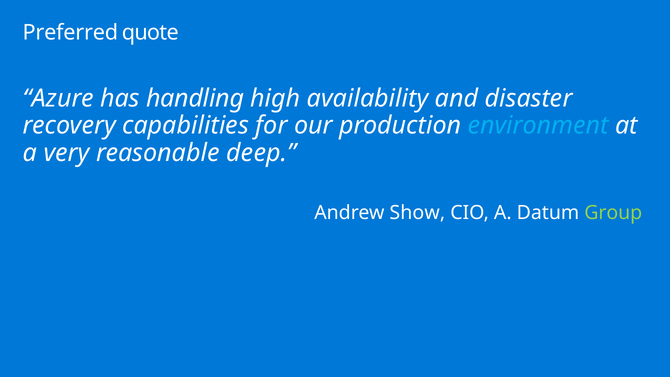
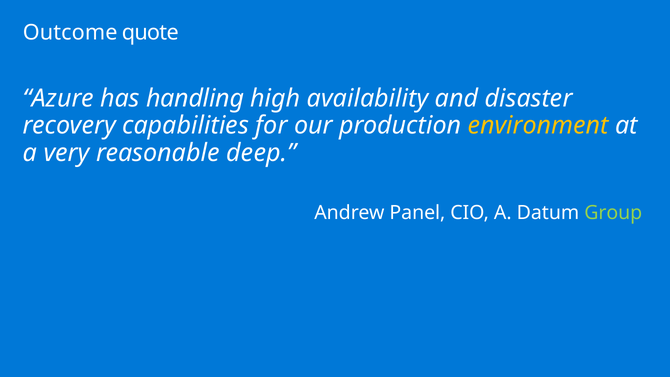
Preferred: Preferred -> Outcome
environment colour: light blue -> yellow
Show: Show -> Panel
